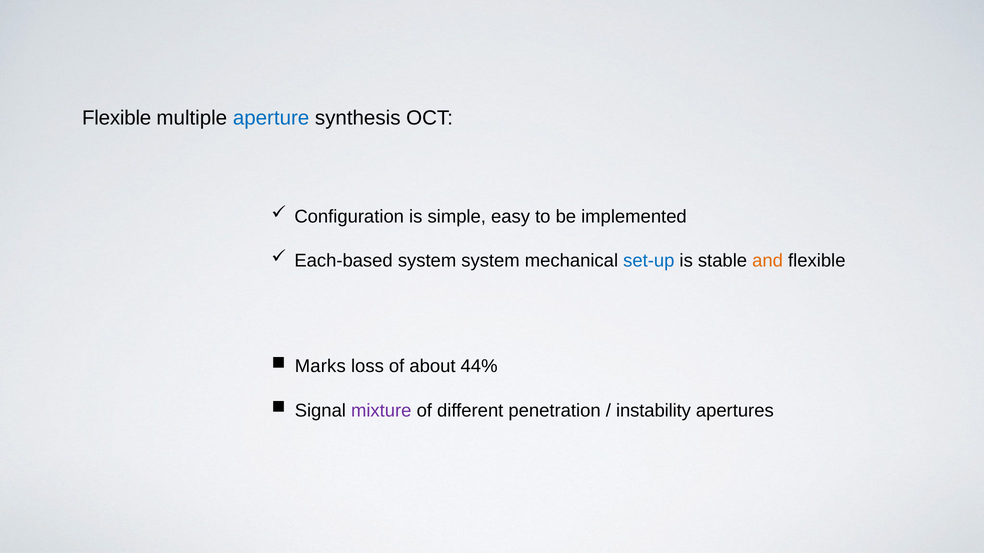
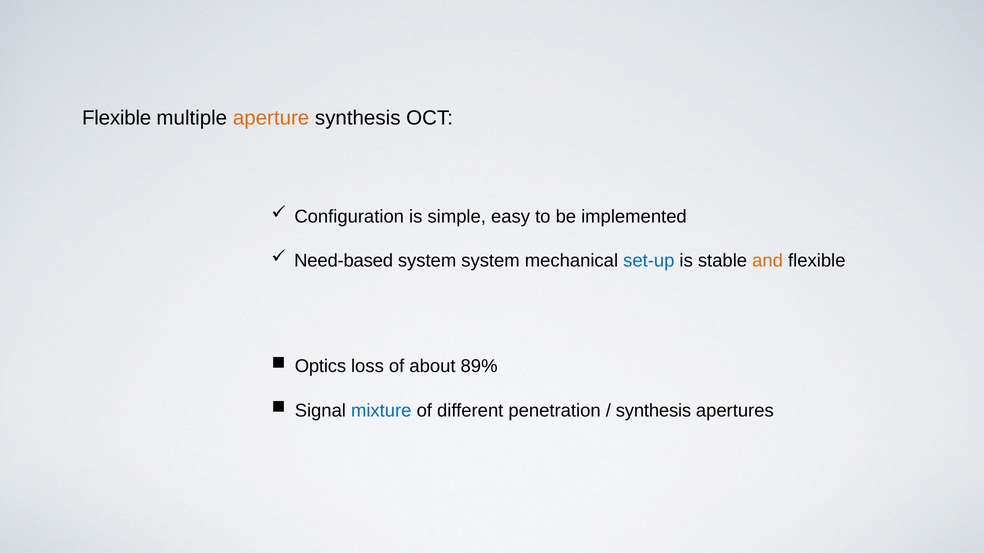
aperture colour: blue -> orange
Each-based: Each-based -> Need-based
Marks: Marks -> Optics
44%: 44% -> 89%
mixture colour: purple -> blue
instability at (653, 411): instability -> synthesis
